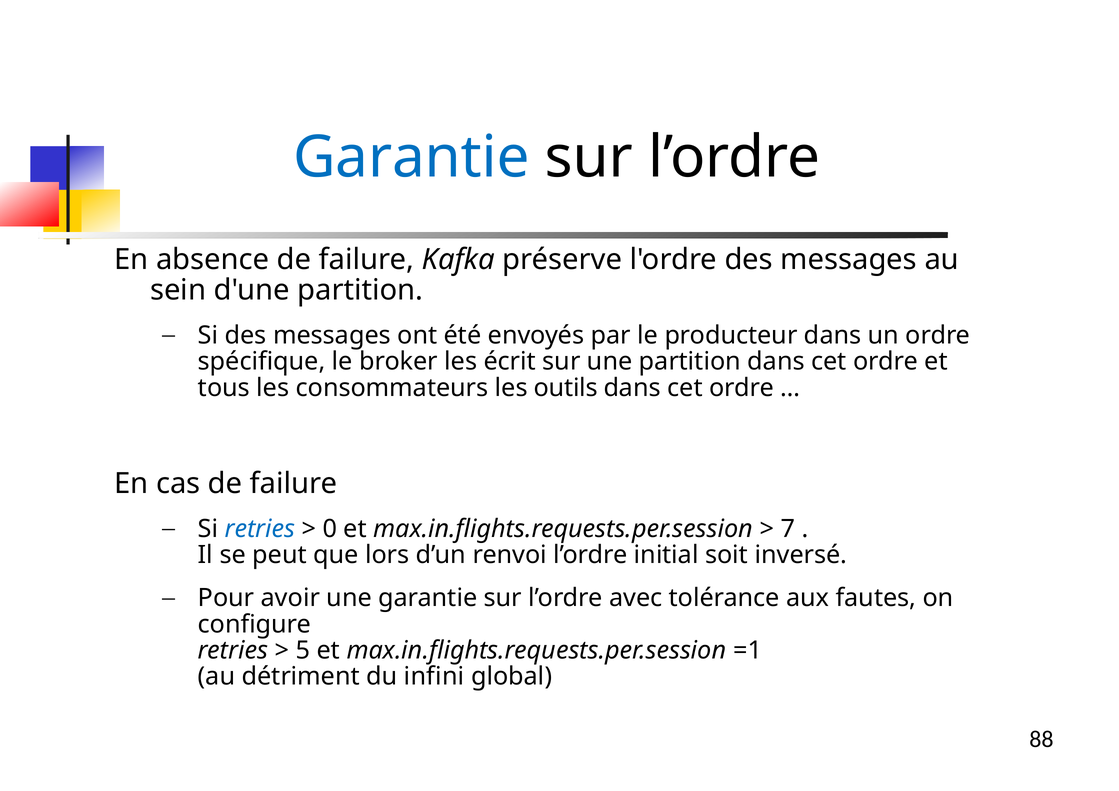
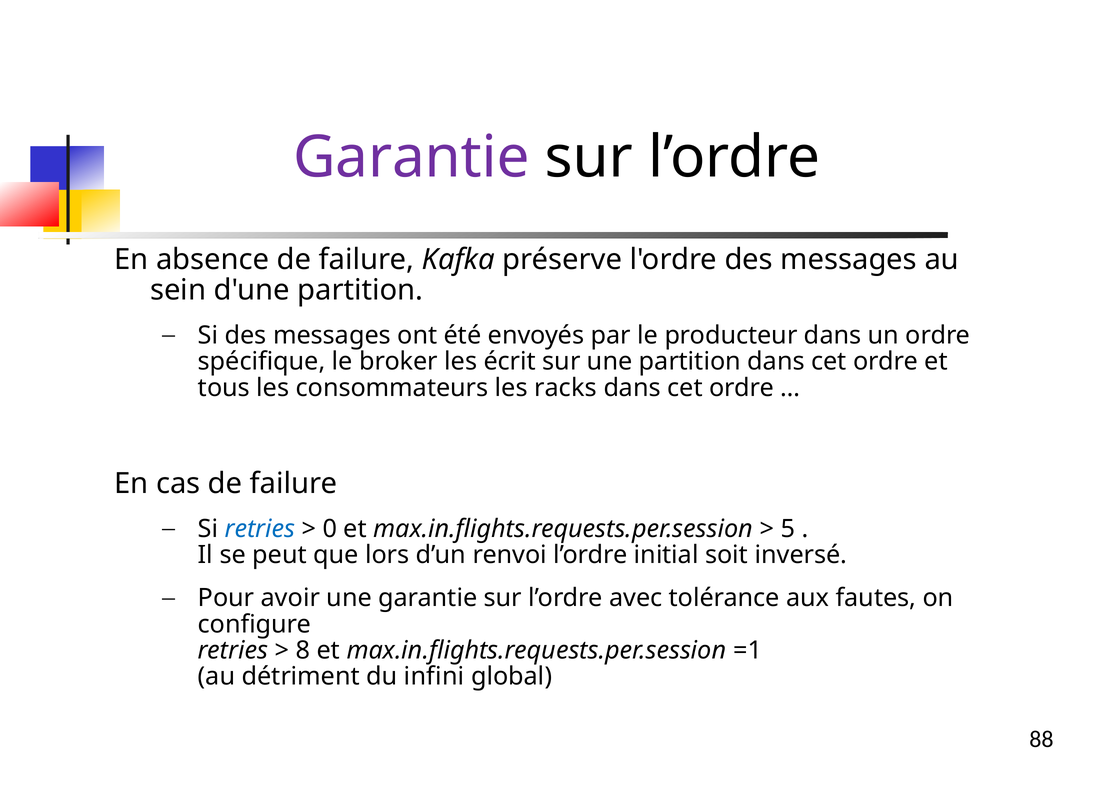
Garantie at (411, 157) colour: blue -> purple
outils: outils -> racks
7: 7 -> 5
5: 5 -> 8
